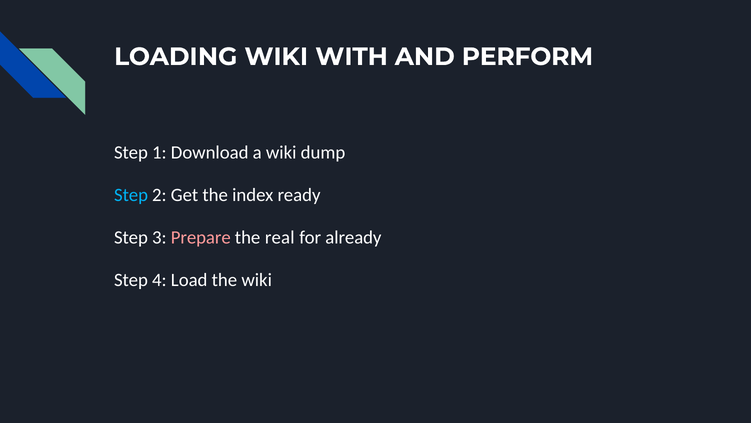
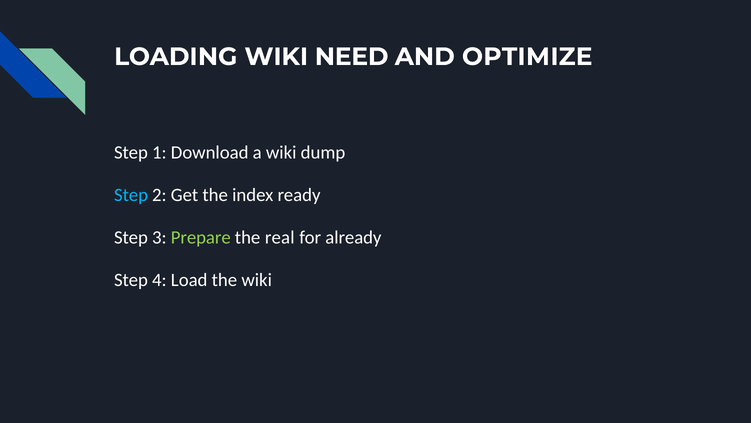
WITH: WITH -> NEED
PERFORM: PERFORM -> OPTIMIZE
Prepare colour: pink -> light green
